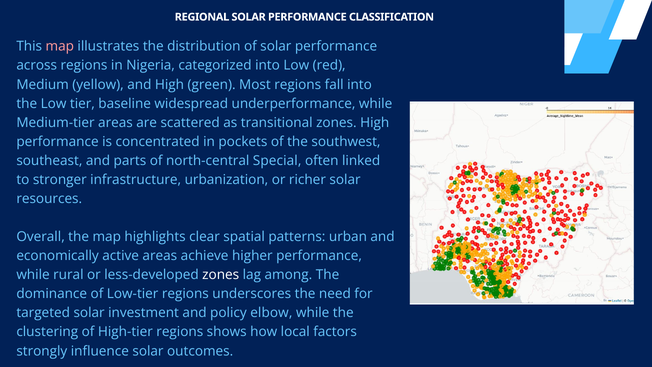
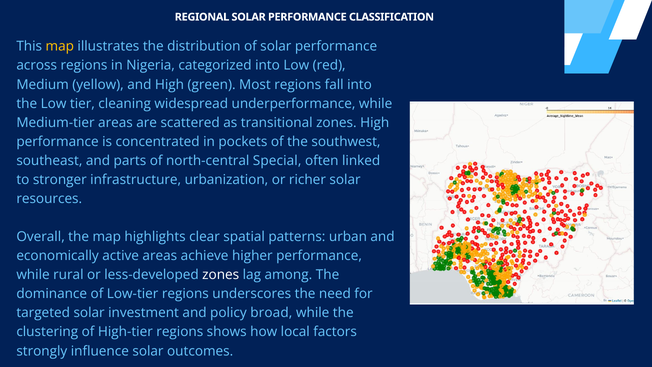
map at (60, 46) colour: pink -> yellow
baseline: baseline -> cleaning
elbow: elbow -> broad
